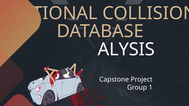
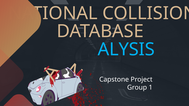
ALYSIS colour: white -> light blue
